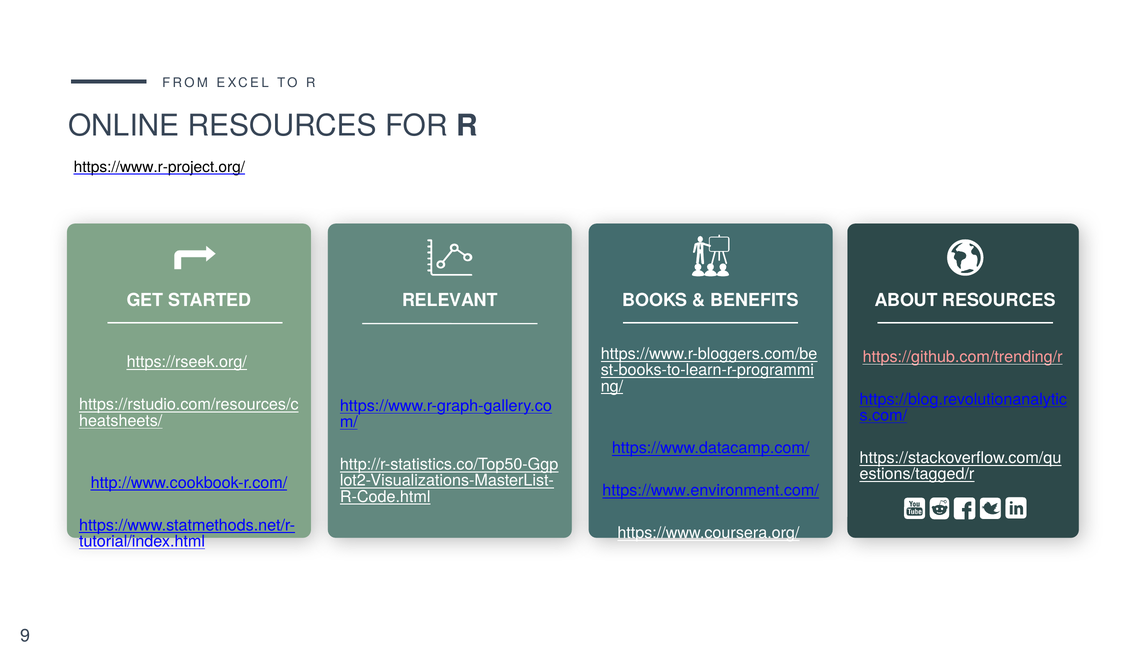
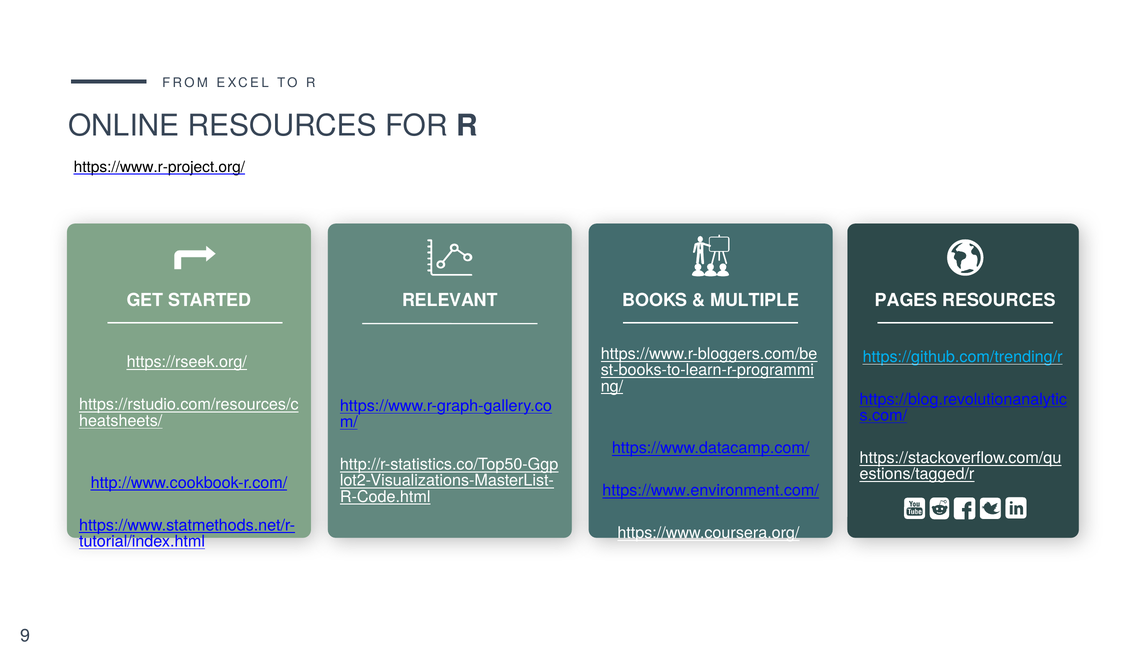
BENEFITS: BENEFITS -> MULTIPLE
ABOUT: ABOUT -> PAGES
https://github.com/trending/r colour: pink -> light blue
